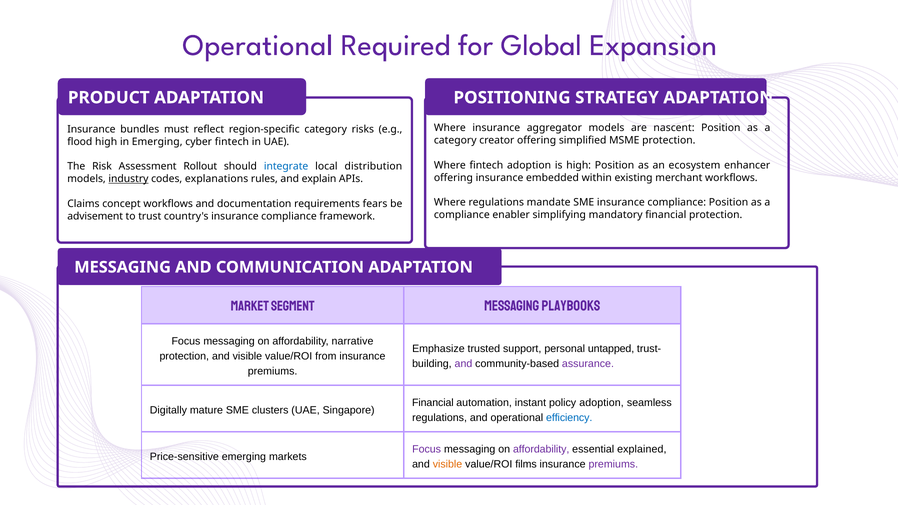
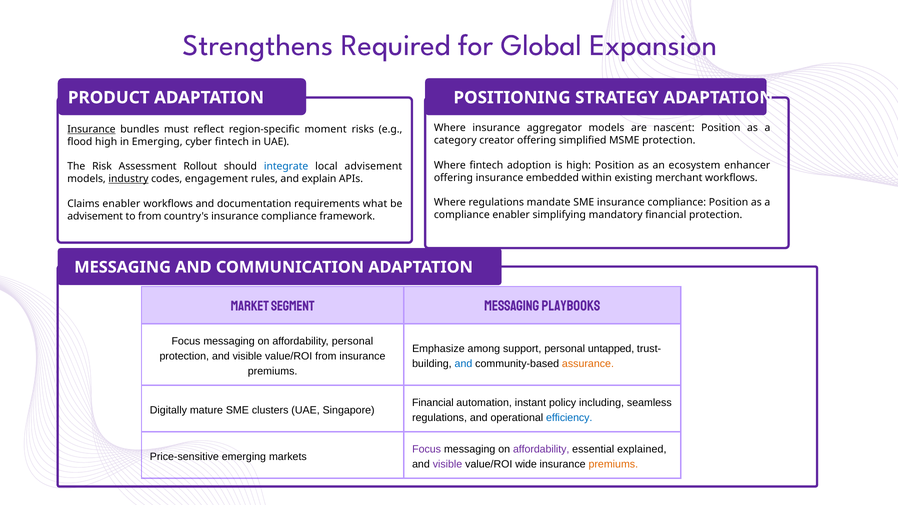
Operational at (258, 45): Operational -> Strengthens
Insurance at (91, 129) underline: none -> present
region-specific category: category -> moment
local distribution: distribution -> advisement
explanations: explanations -> engagement
Claims concept: concept -> enabler
fears: fears -> what
to trust: trust -> from
narrative at (353, 341): narrative -> personal
trusted: trusted -> among
and at (463, 364) colour: purple -> blue
assurance colour: purple -> orange
policy adoption: adoption -> including
visible at (448, 464) colour: orange -> purple
films: films -> wide
premiums at (613, 464) colour: purple -> orange
